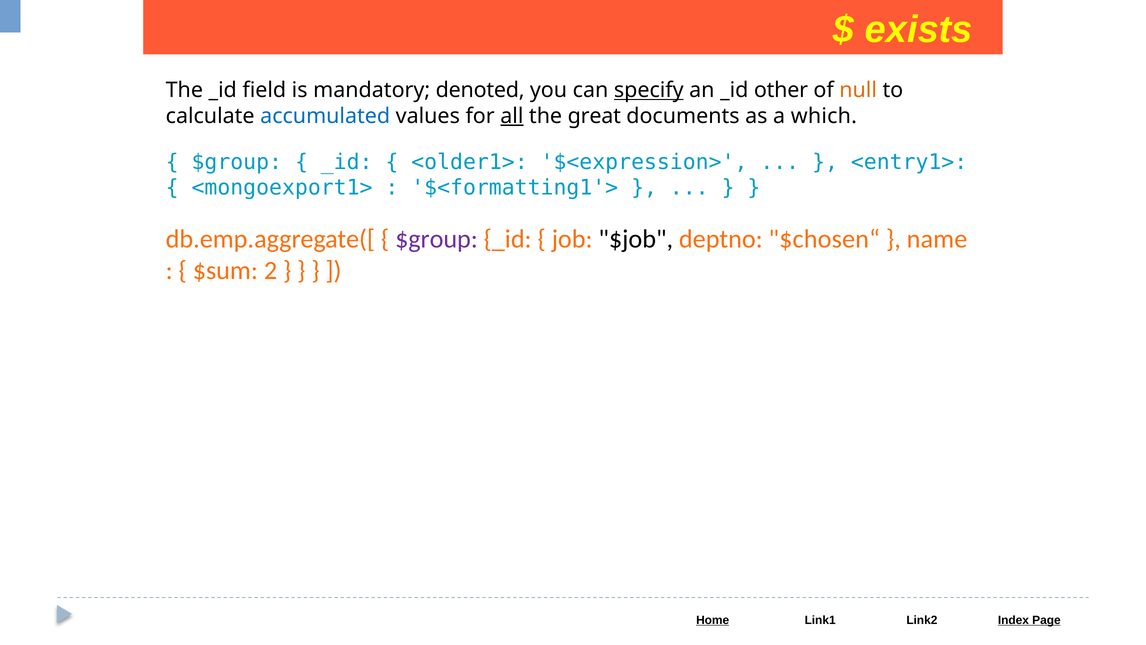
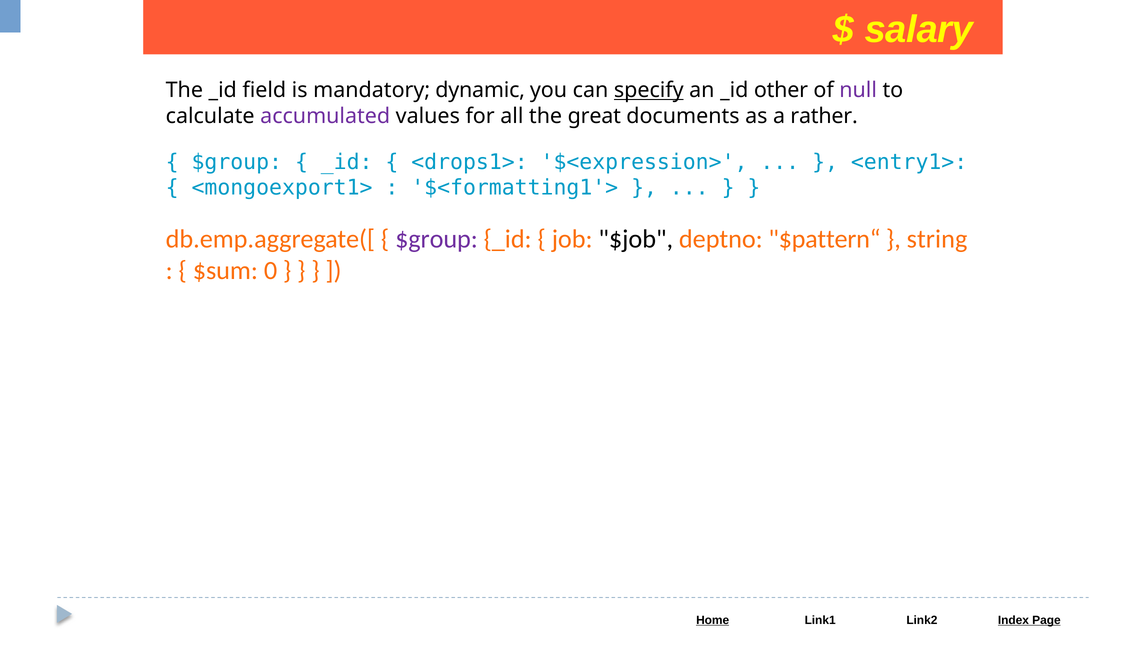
exists: exists -> salary
denoted: denoted -> dynamic
null colour: orange -> purple
accumulated colour: blue -> purple
all underline: present -> none
which: which -> rather
<older1>: <older1> -> <drops1>
$chosen“: $chosen“ -> $pattern“
name: name -> string
2: 2 -> 0
